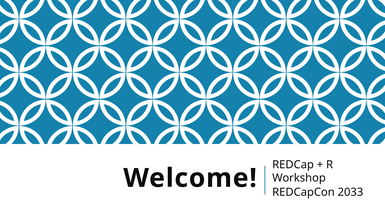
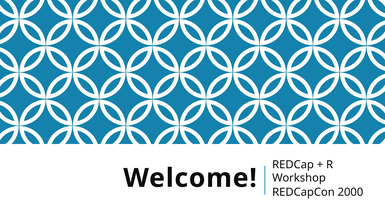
2033: 2033 -> 2000
